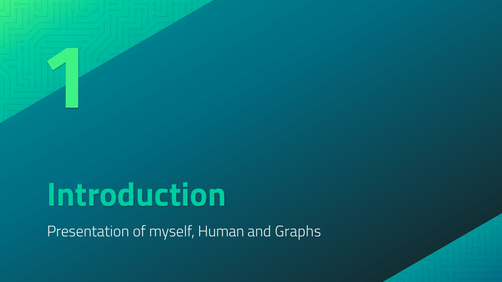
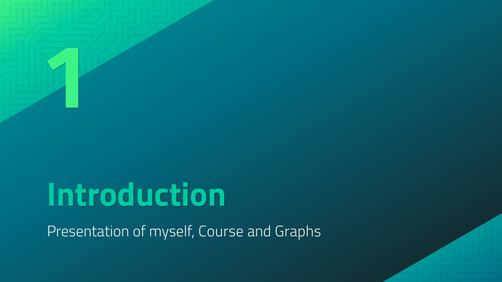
Human: Human -> Course
